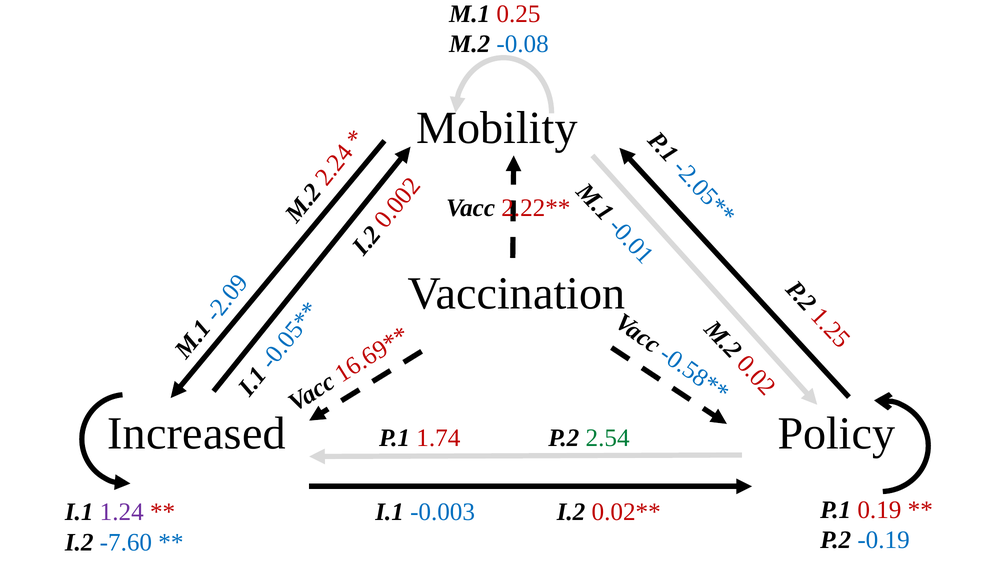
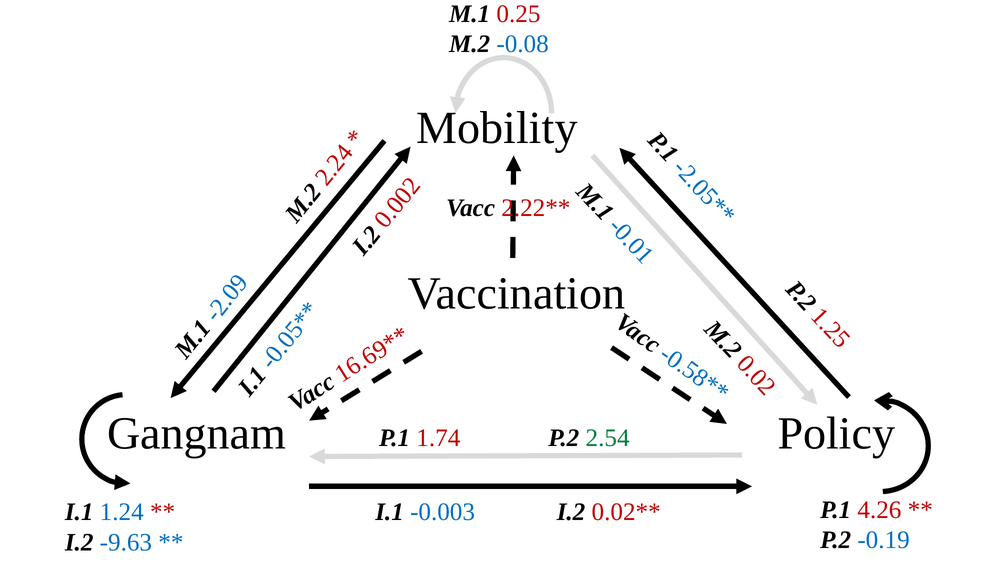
Increased: Increased -> Gangnam
0.19: 0.19 -> 4.26
1.24 colour: purple -> blue
-7.60: -7.60 -> -9.63
